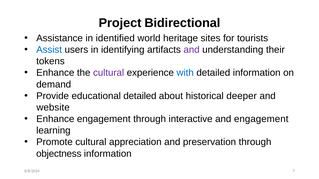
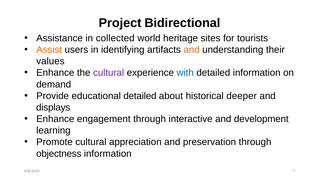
identified: identified -> collected
Assist colour: blue -> orange
and at (192, 50) colour: purple -> orange
tokens: tokens -> values
website: website -> displays
and engagement: engagement -> development
